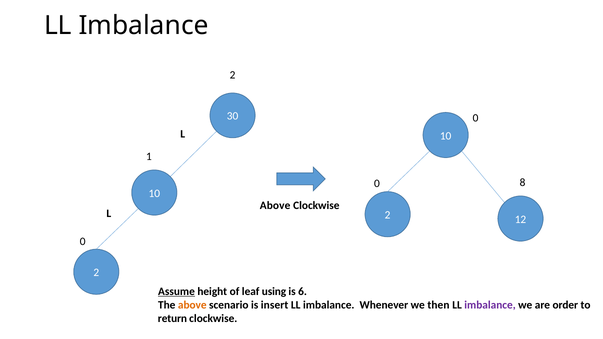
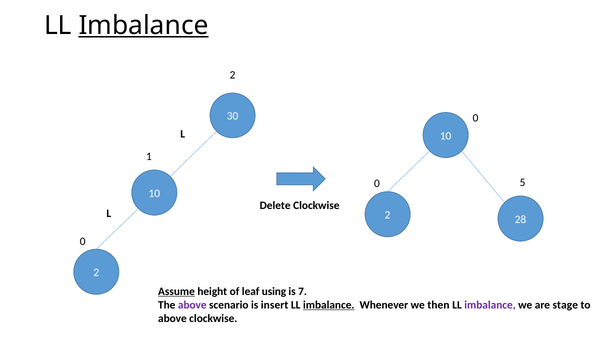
Imbalance at (144, 26) underline: none -> present
8: 8 -> 5
Above at (275, 206): Above -> Delete
12: 12 -> 28
6: 6 -> 7
above at (192, 305) colour: orange -> purple
imbalance at (329, 305) underline: none -> present
order: order -> stage
return at (172, 319): return -> above
